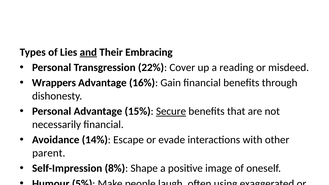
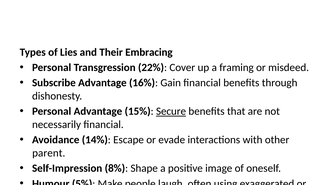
and underline: present -> none
reading: reading -> framing
Wrappers: Wrappers -> Subscribe
